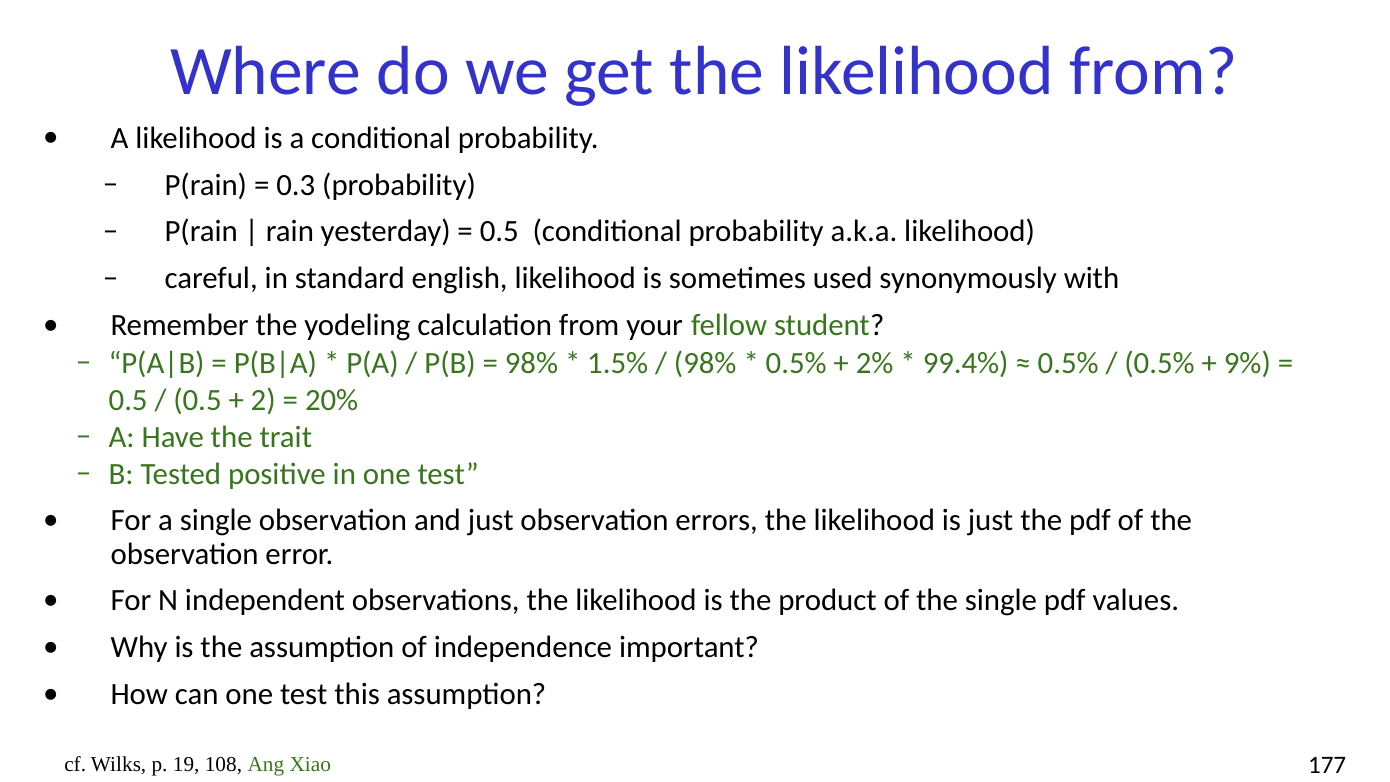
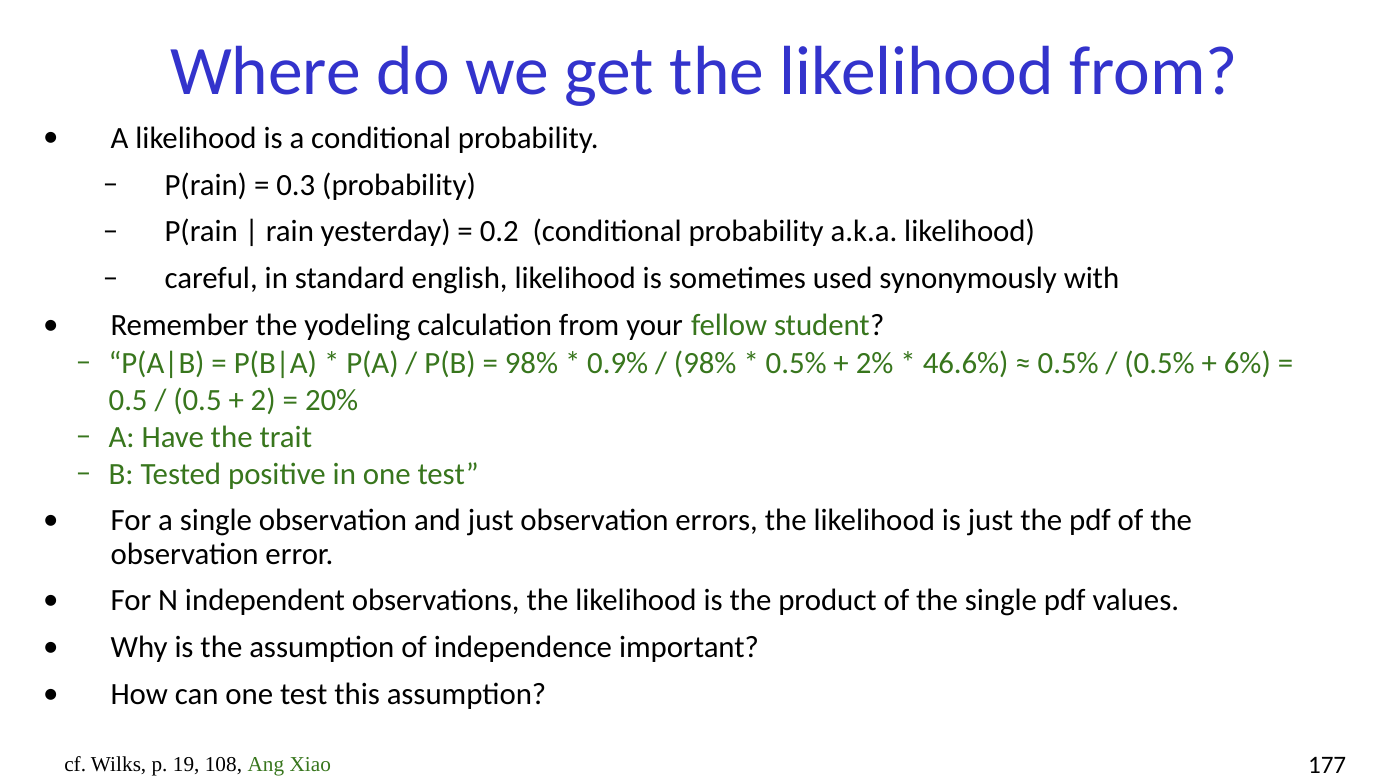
0.5 at (499, 232): 0.5 -> 0.2
1.5%: 1.5% -> 0.9%
99.4%: 99.4% -> 46.6%
9%: 9% -> 6%
